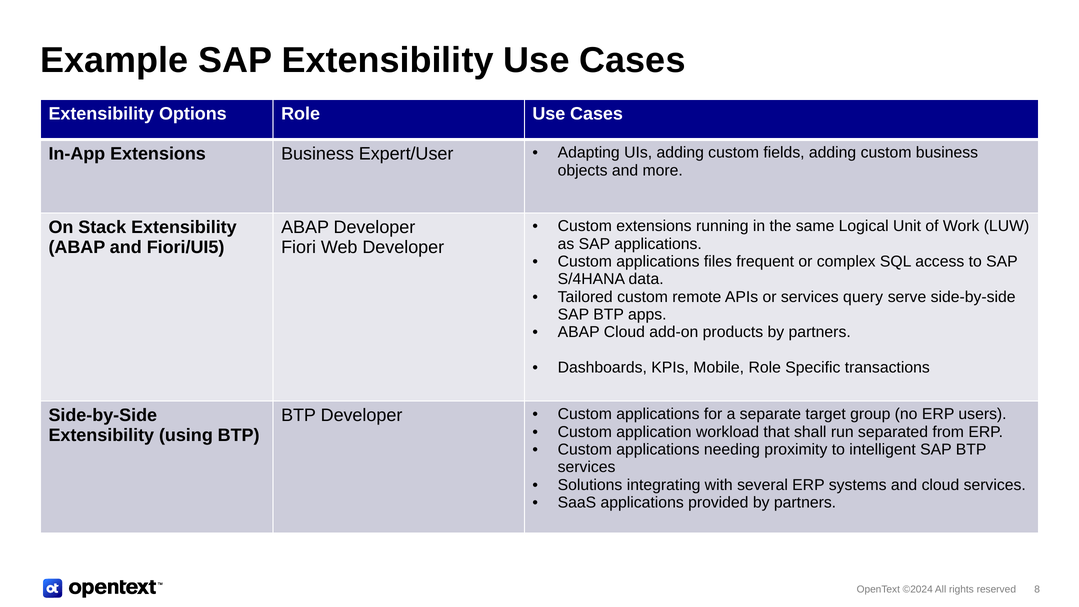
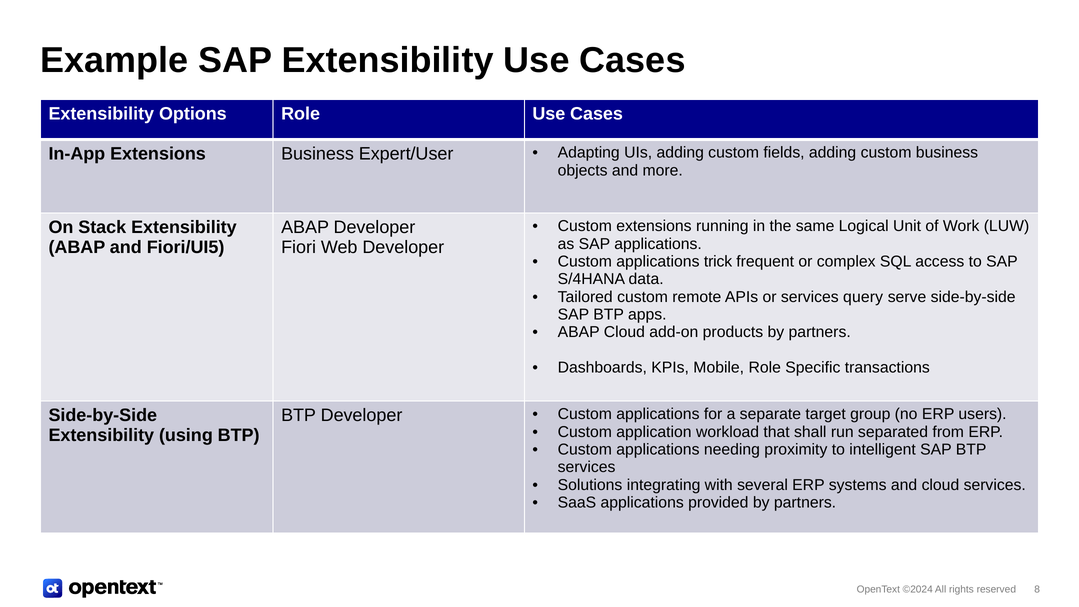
files: files -> trick
